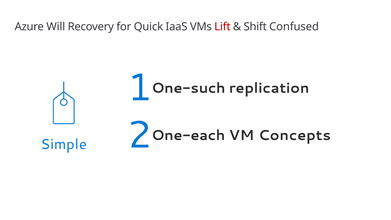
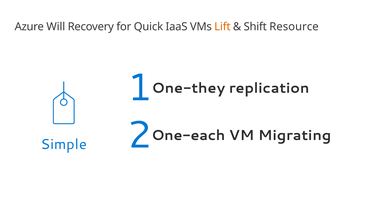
Lift colour: red -> orange
Confused: Confused -> Resource
One-such: One-such -> One-they
Concepts: Concepts -> Migrating
